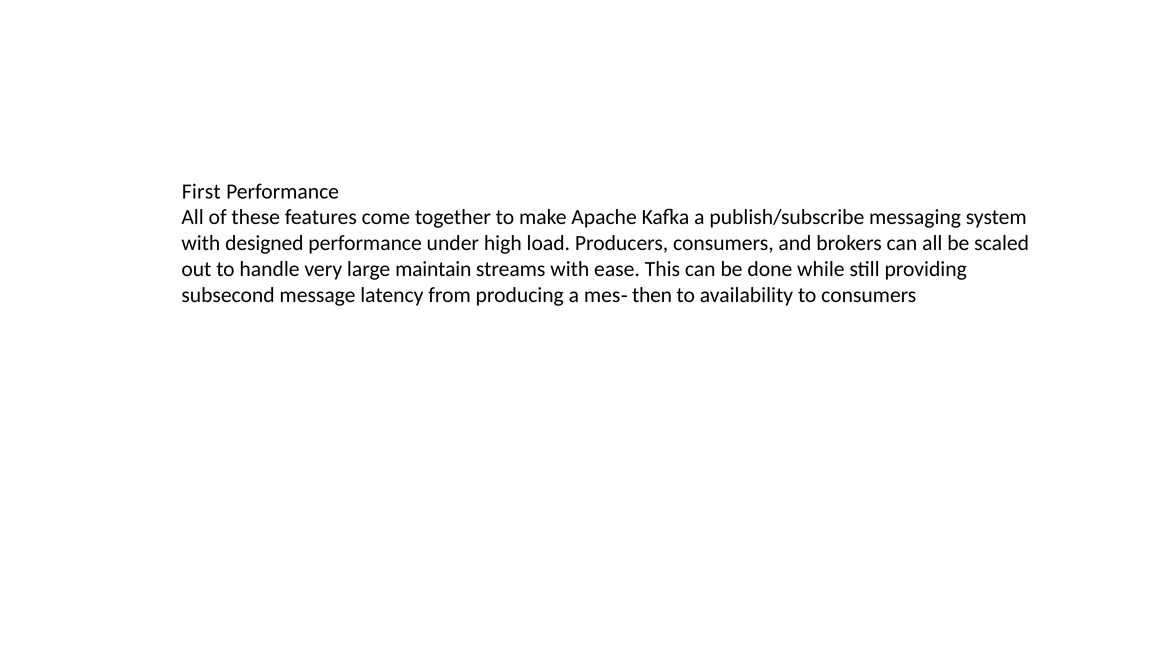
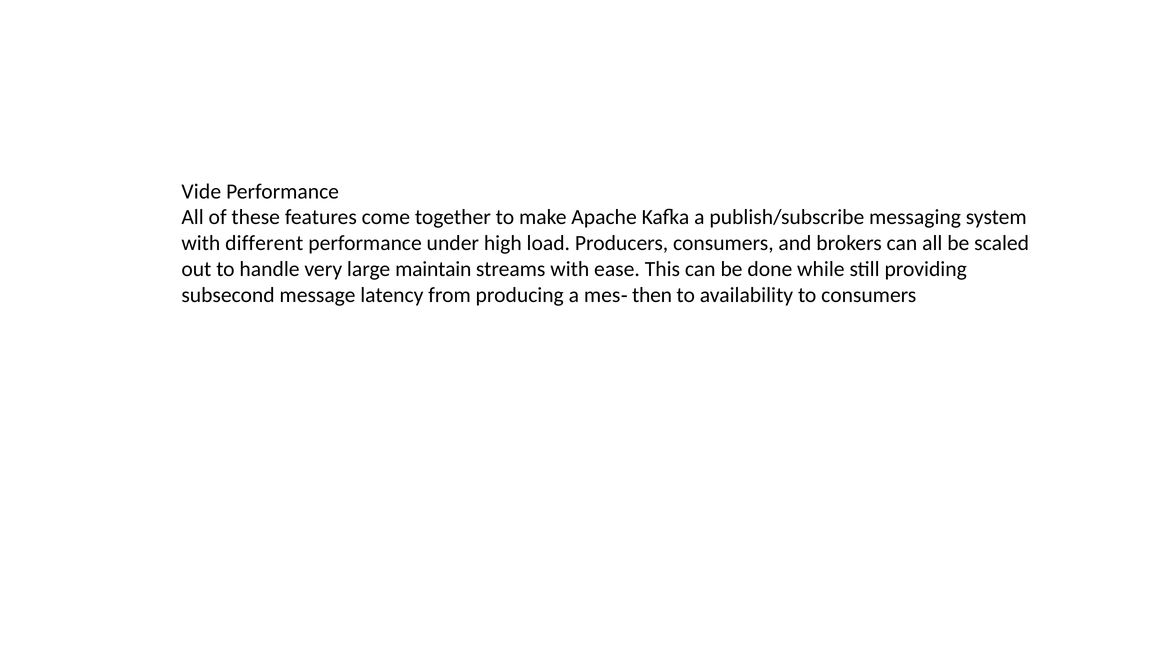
First: First -> Vide
designed: designed -> different
